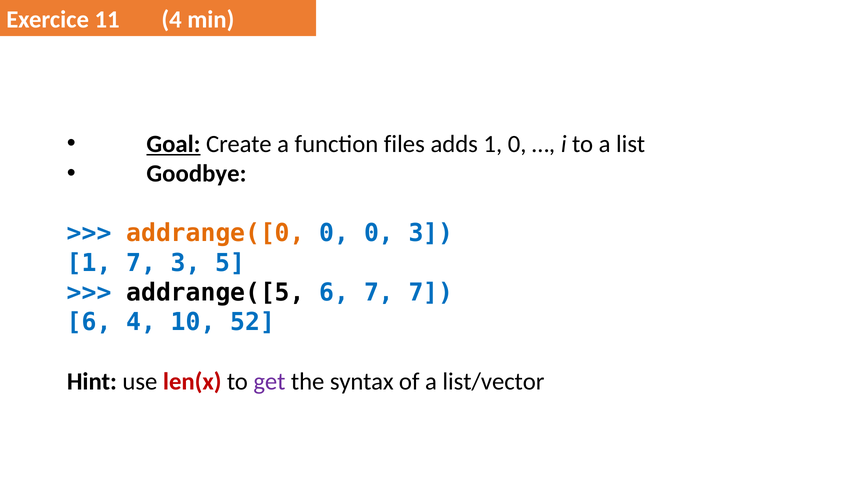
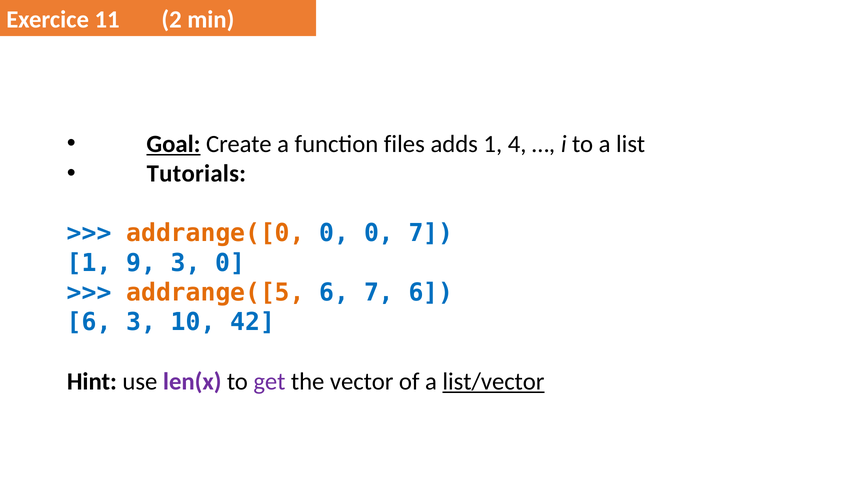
11 4: 4 -> 2
1 0: 0 -> 4
Goodbye: Goodbye -> Tutorials
0 3: 3 -> 7
1 7: 7 -> 9
3 5: 5 -> 0
addrange([5 colour: black -> orange
7 7: 7 -> 6
6 4: 4 -> 3
52: 52 -> 42
len(x colour: red -> purple
syntax: syntax -> vector
list/vector underline: none -> present
